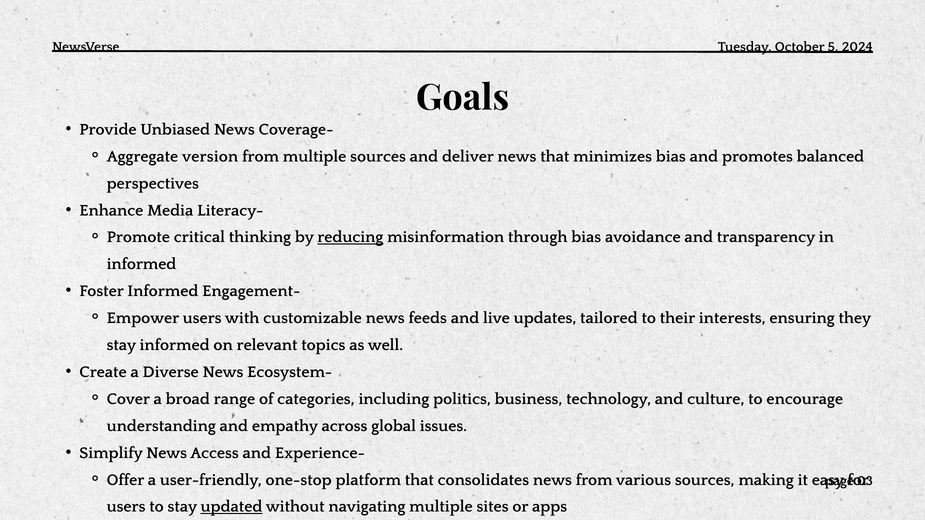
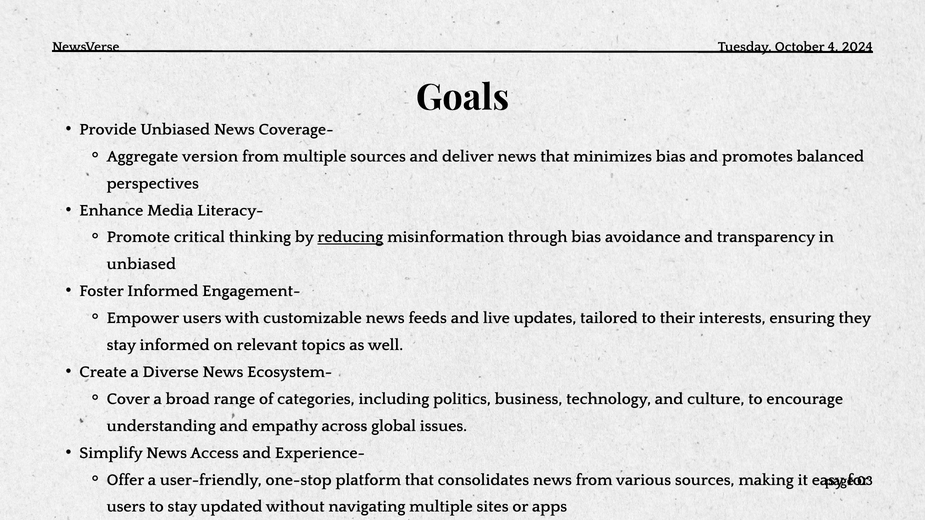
5: 5 -> 4
informed at (141, 264): informed -> unbiased
updated underline: present -> none
